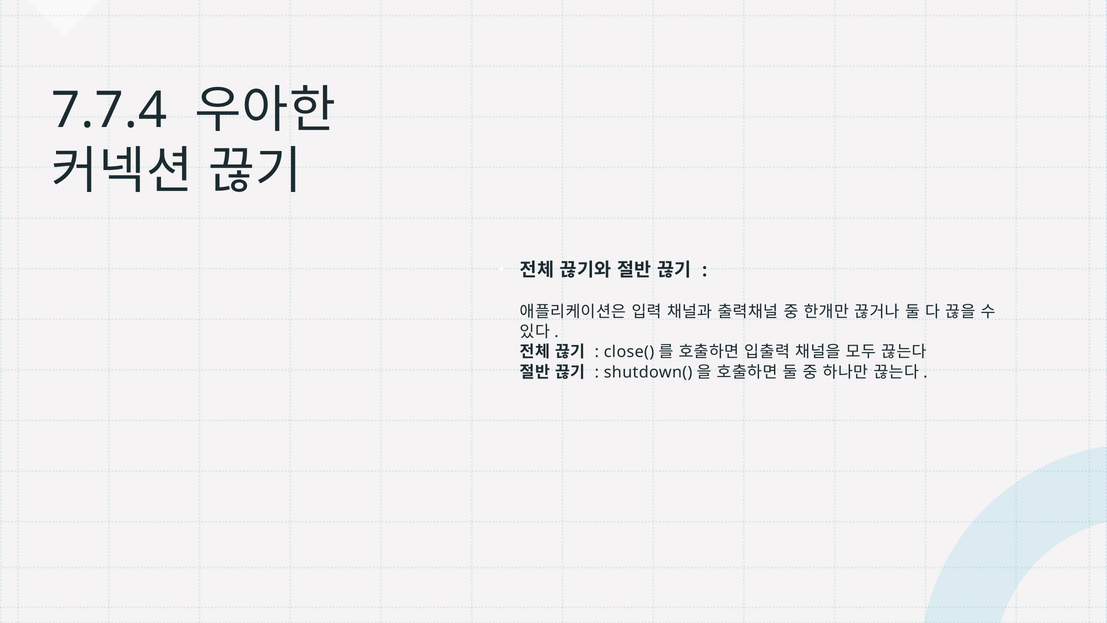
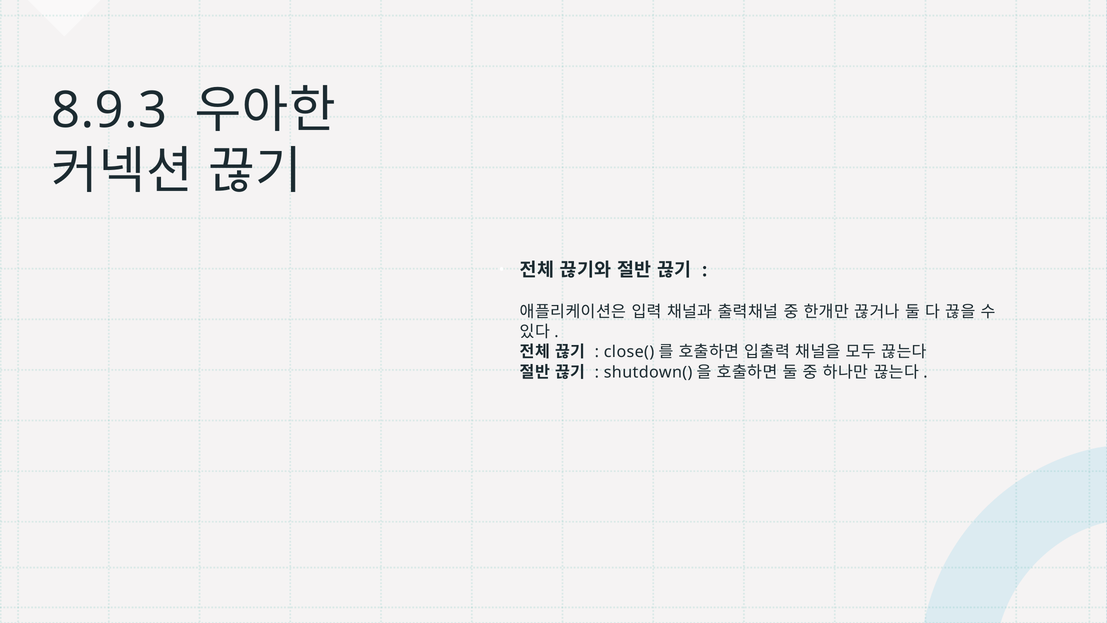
7.7.4: 7.7.4 -> 8.9.3
